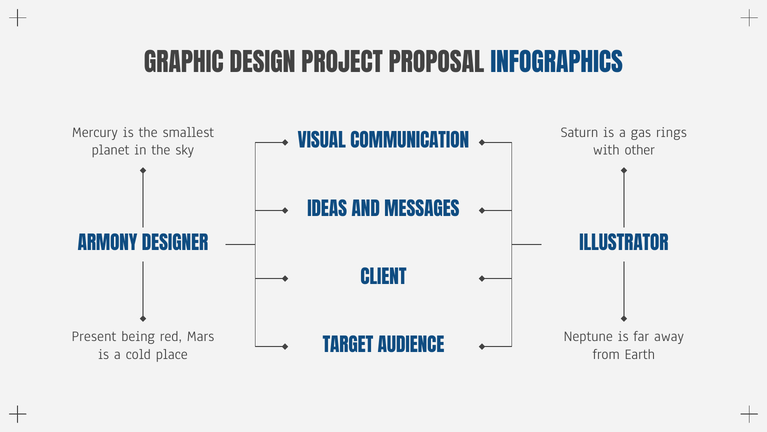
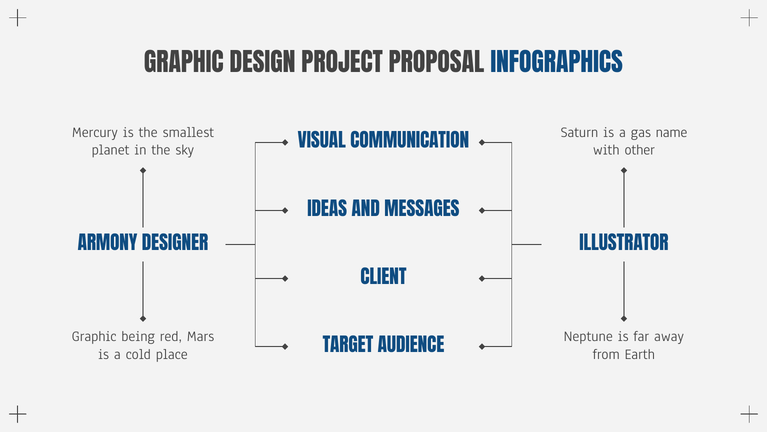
rings: rings -> name
Present at (94, 336): Present -> Graphic
